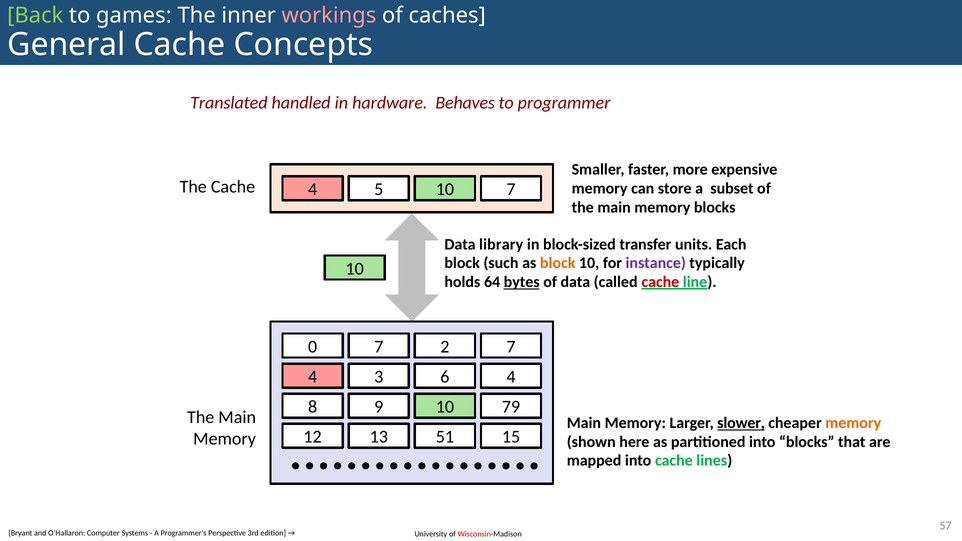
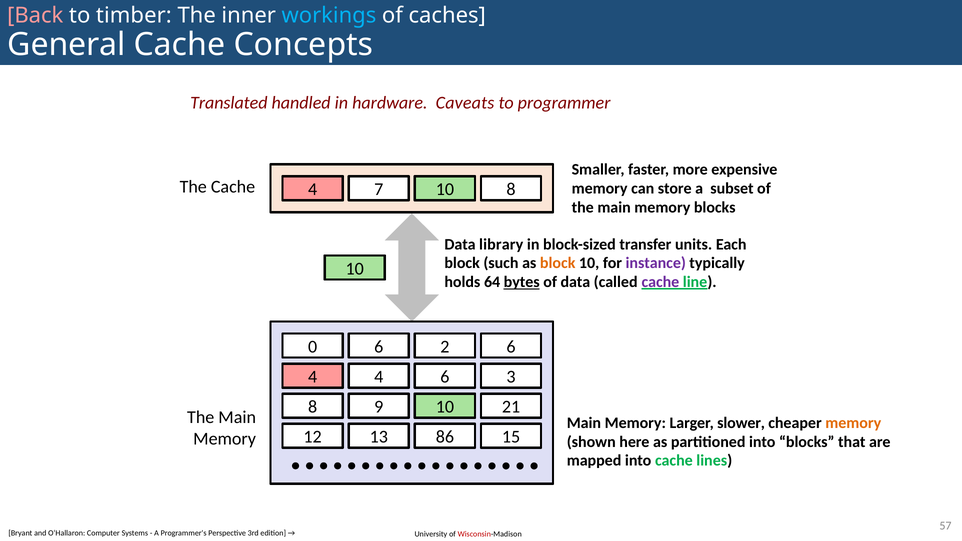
Back colour: light green -> pink
games: games -> timber
workings colour: pink -> light blue
Behaves: Behaves -> Caveats
5: 5 -> 7
7 at (511, 190): 7 -> 8
cache at (660, 282) colour: red -> purple
0 7: 7 -> 6
2 7: 7 -> 6
3 at (379, 377): 3 -> 4
6 4: 4 -> 3
79: 79 -> 21
slower underline: present -> none
51: 51 -> 86
